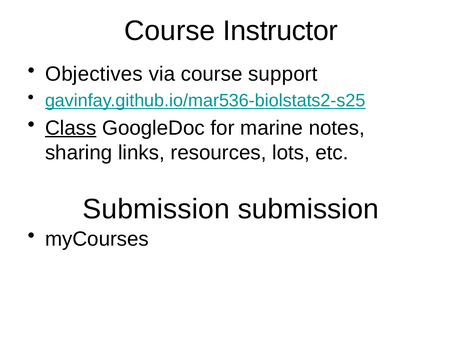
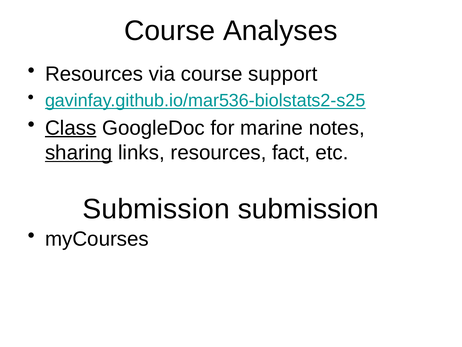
Instructor: Instructor -> Analyses
Objectives at (94, 74): Objectives -> Resources
sharing underline: none -> present
lots: lots -> fact
